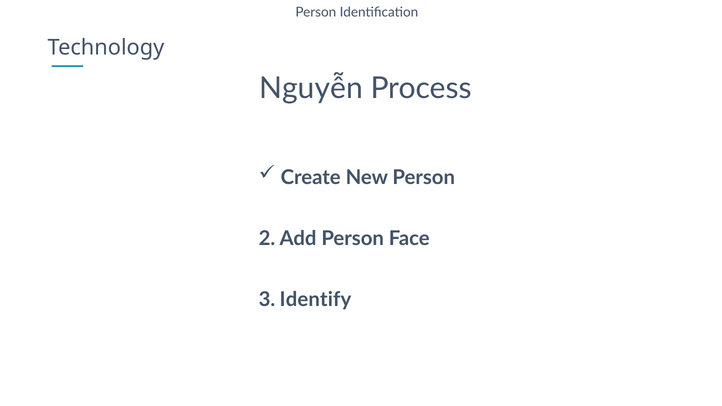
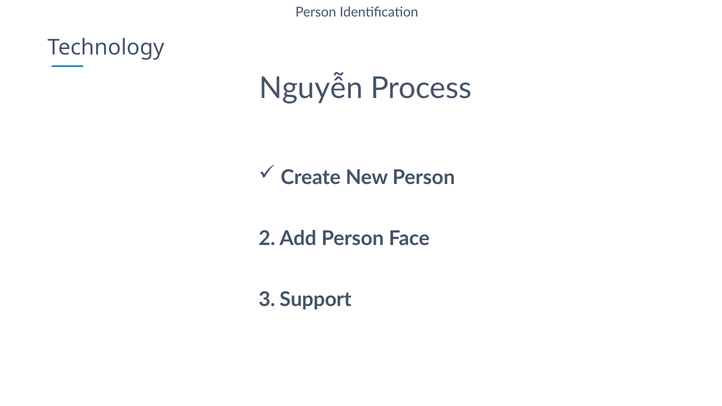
Identify: Identify -> Support
